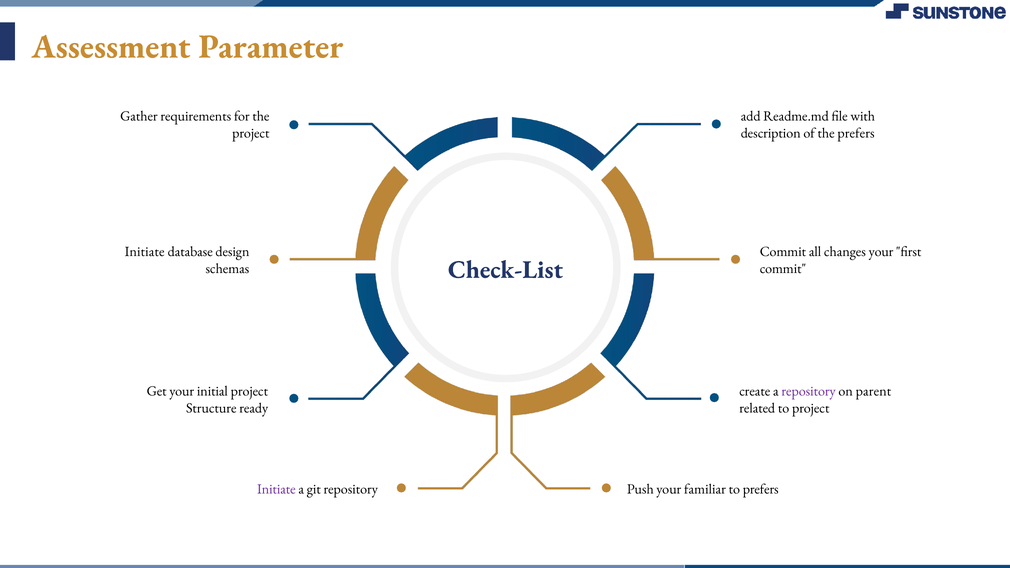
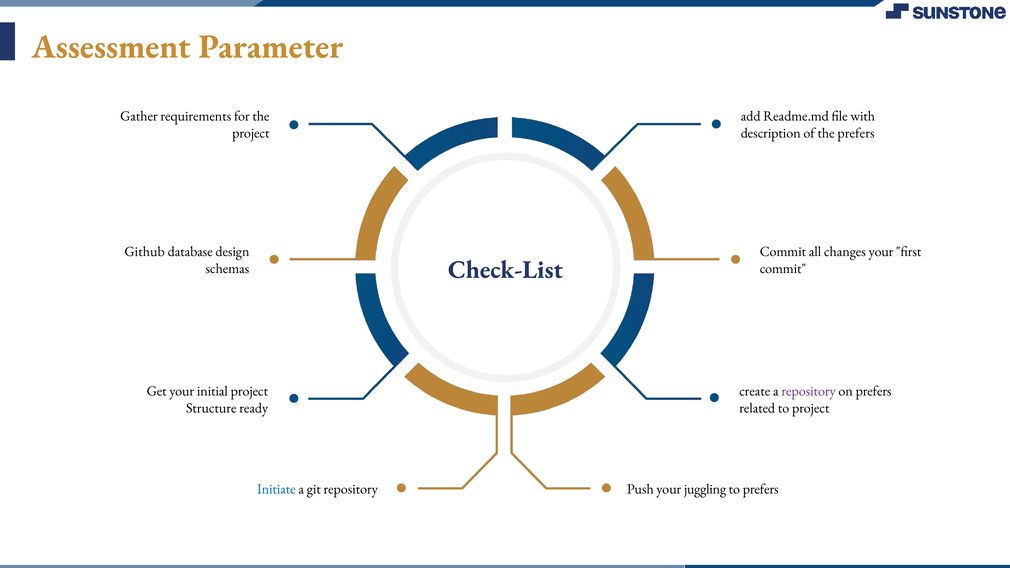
Initiate at (145, 252): Initiate -> Github
on parent: parent -> prefers
Initiate at (276, 489) colour: purple -> blue
familiar: familiar -> juggling
